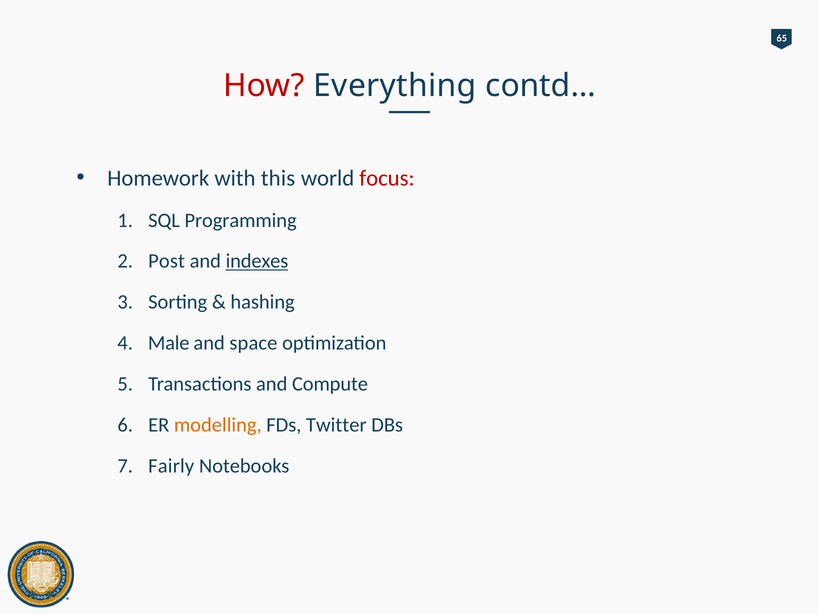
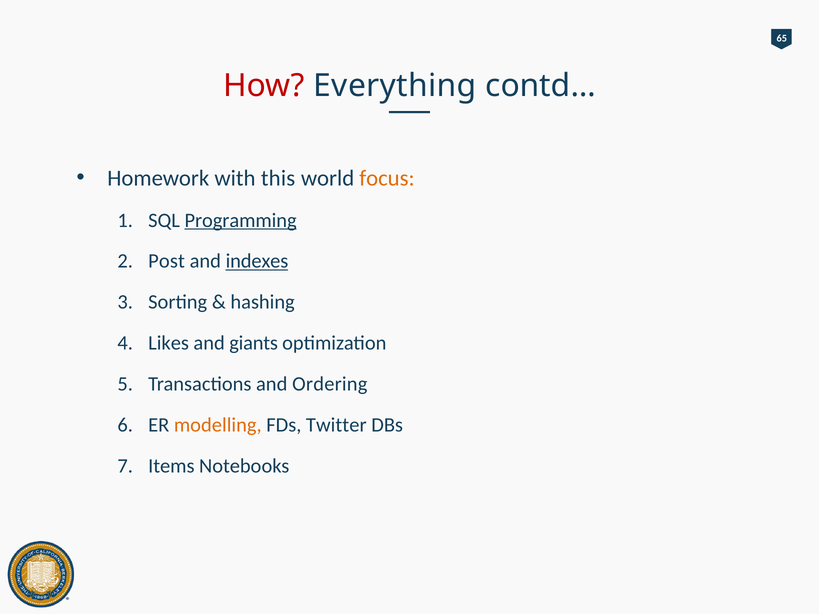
focus colour: red -> orange
Programming underline: none -> present
Male: Male -> Likes
space: space -> giants
Compute: Compute -> Ordering
Fairly: Fairly -> Items
